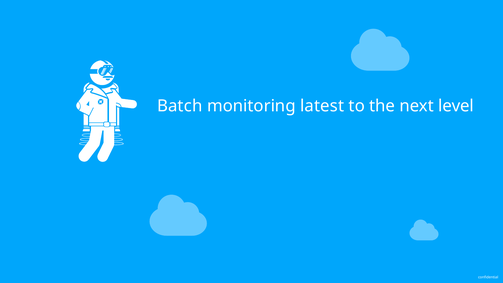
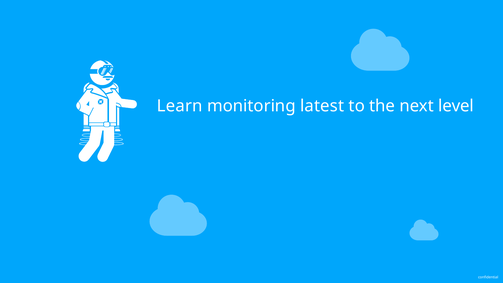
Batch: Batch -> Learn
